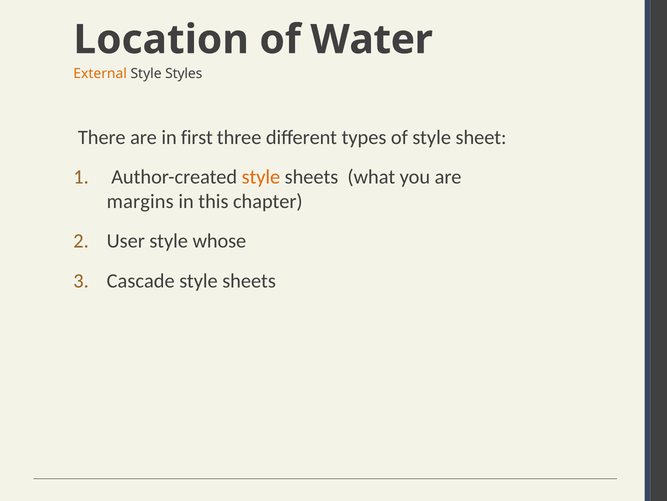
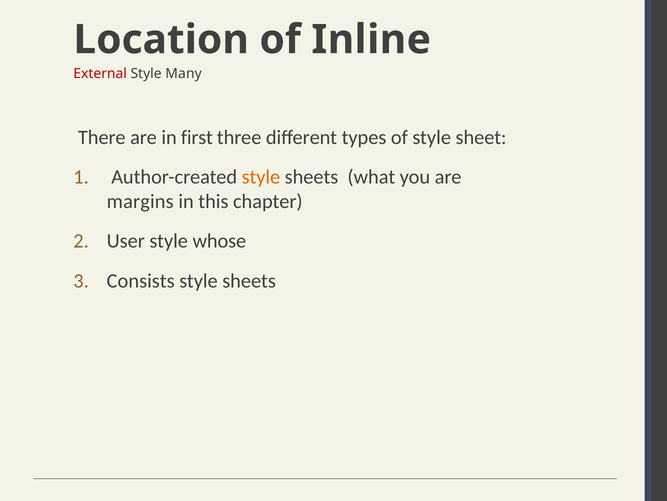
Water: Water -> Inline
External colour: orange -> red
Styles: Styles -> Many
Cascade: Cascade -> Consists
